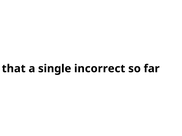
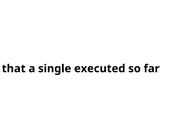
incorrect: incorrect -> executed
